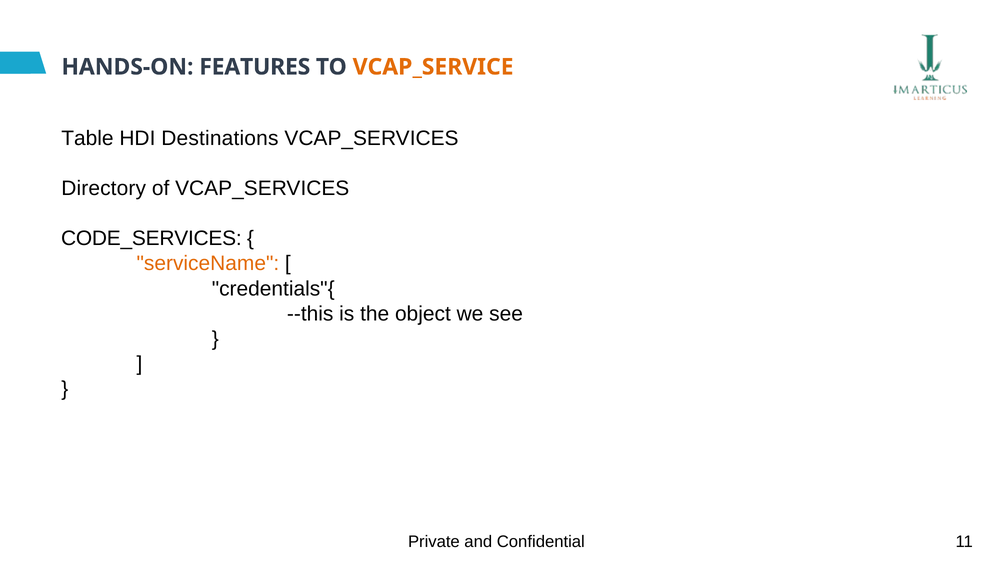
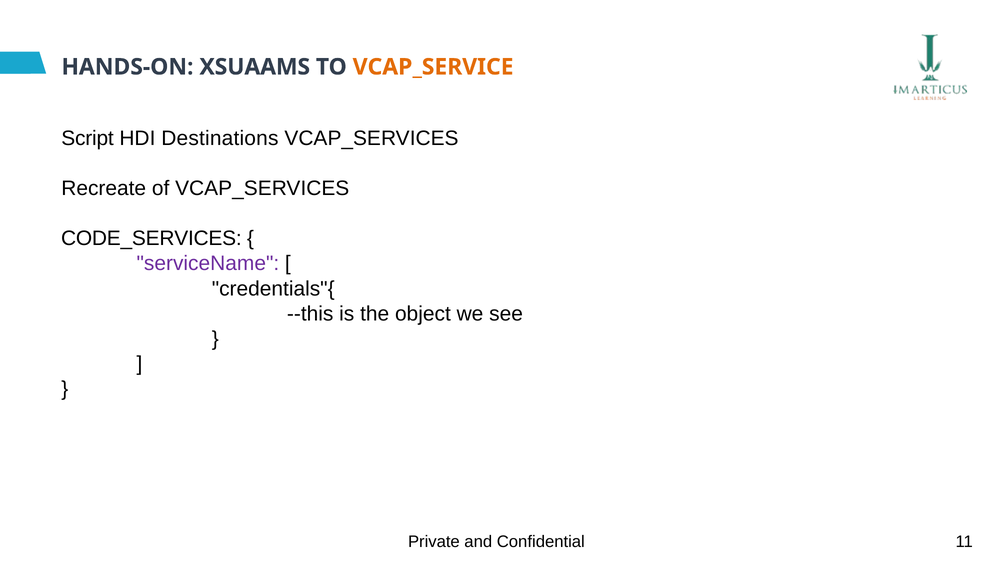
FEATURES: FEATURES -> XSUAAMS
Table: Table -> Script
Directory: Directory -> Recreate
serviceName colour: orange -> purple
